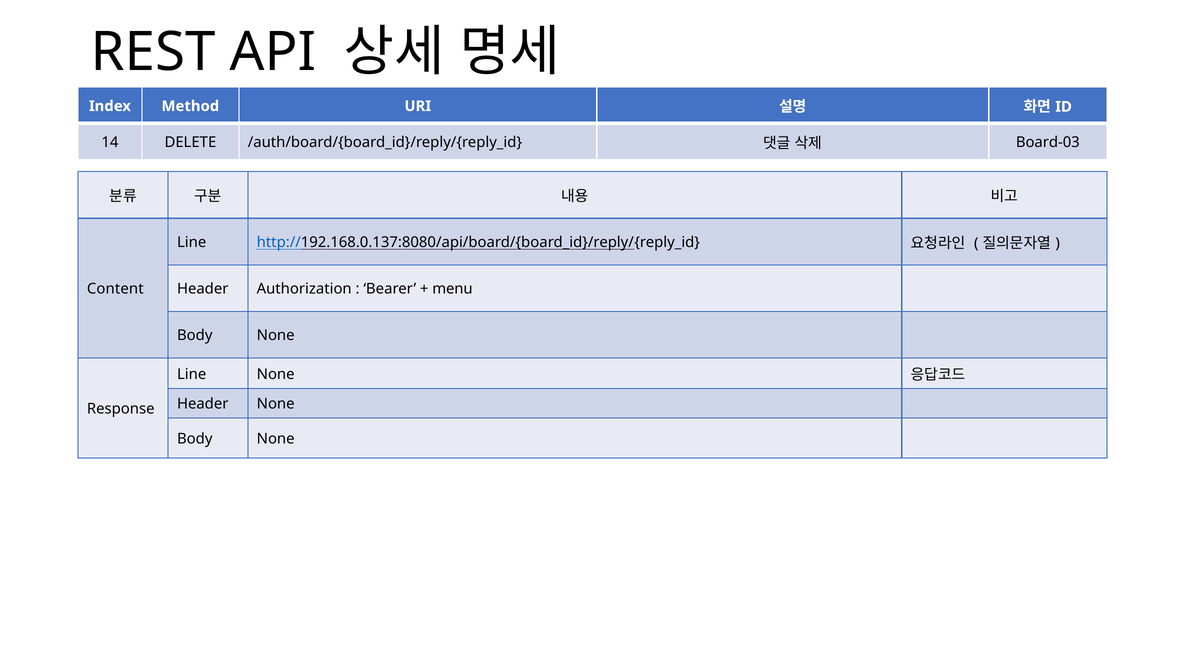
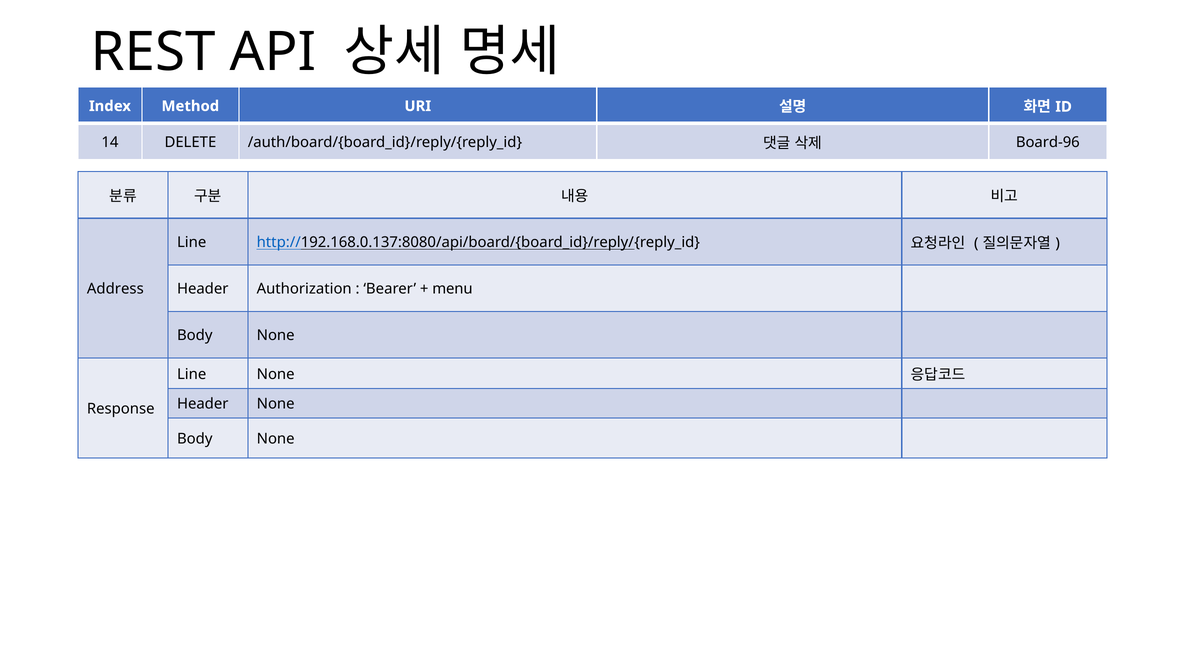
Board-03: Board-03 -> Board-96
Content: Content -> Address
